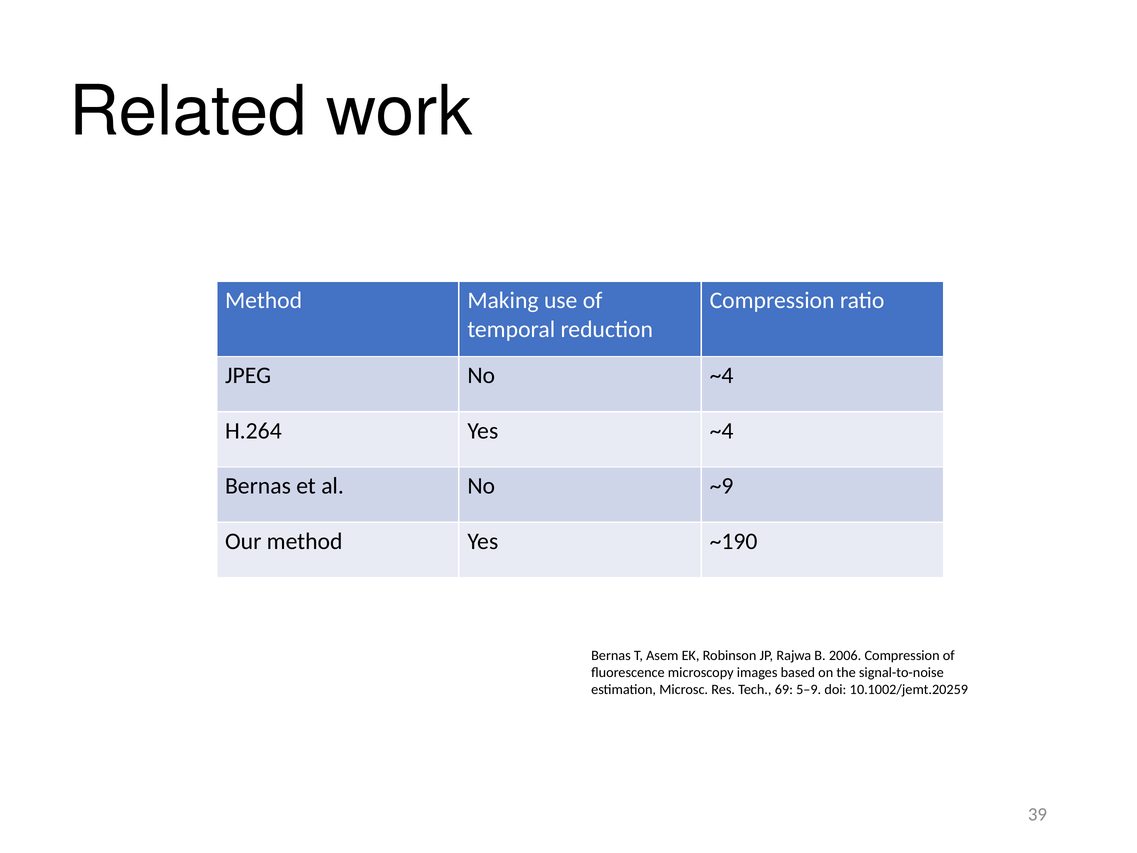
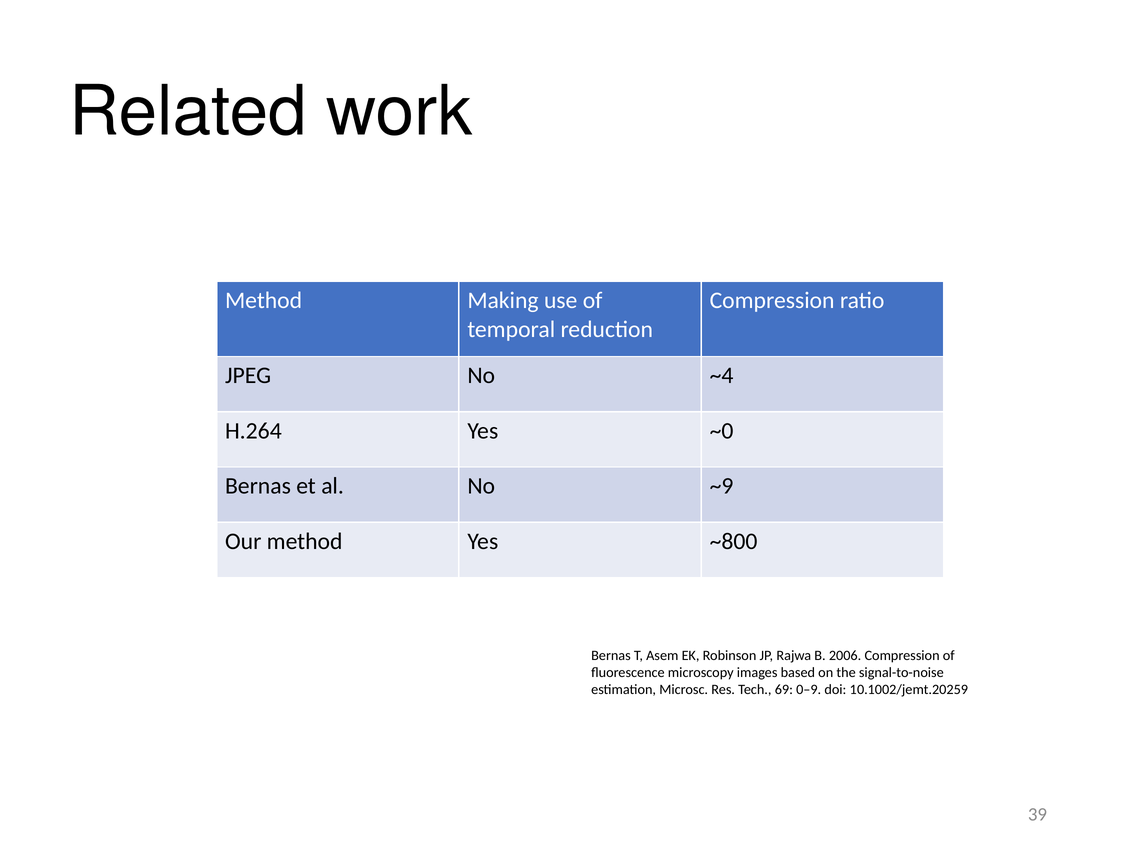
Yes ~4: ~4 -> ~0
~190: ~190 -> ~800
5–9: 5–9 -> 0–9
